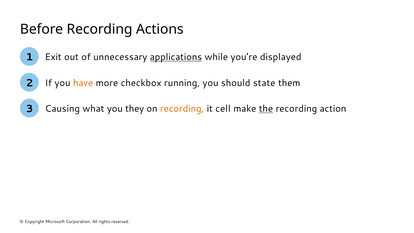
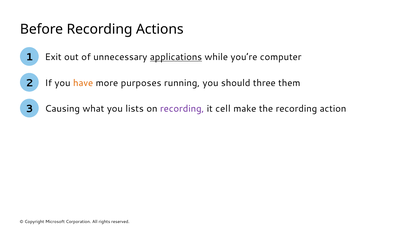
displayed: displayed -> computer
checkbox: checkbox -> purposes
state: state -> three
they: they -> lists
recording at (182, 109) colour: orange -> purple
the underline: present -> none
